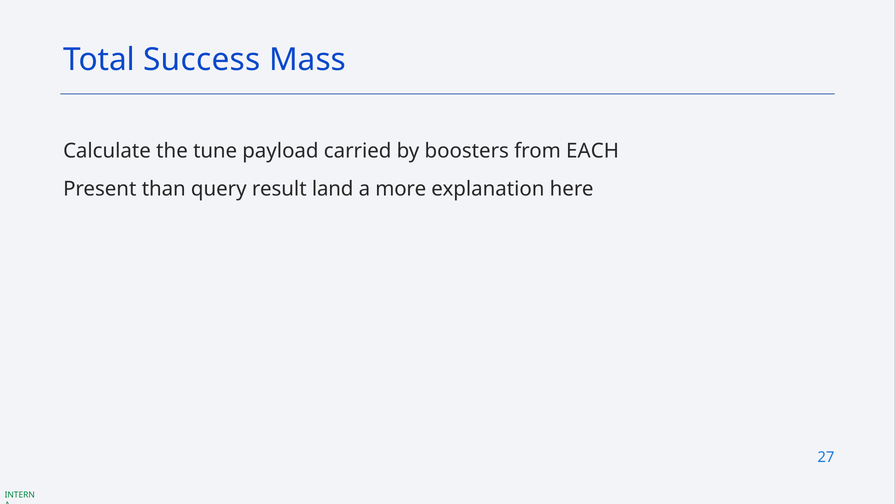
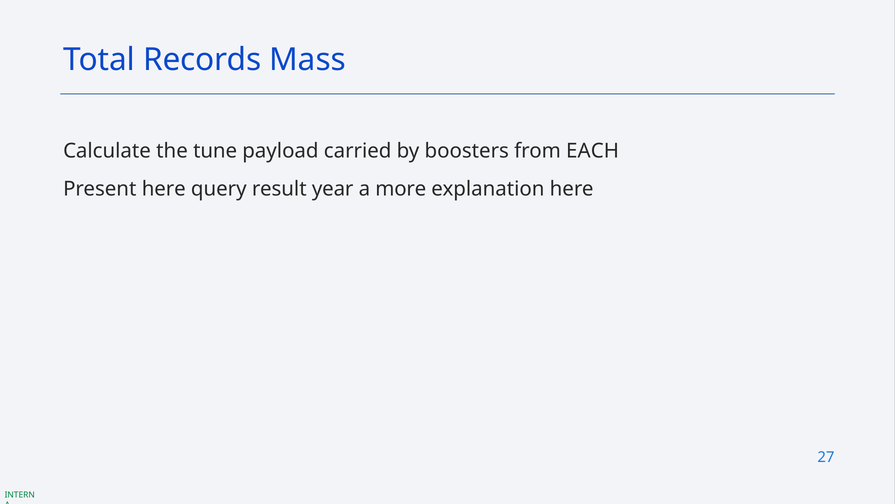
Success: Success -> Records
Present than: than -> here
land: land -> year
